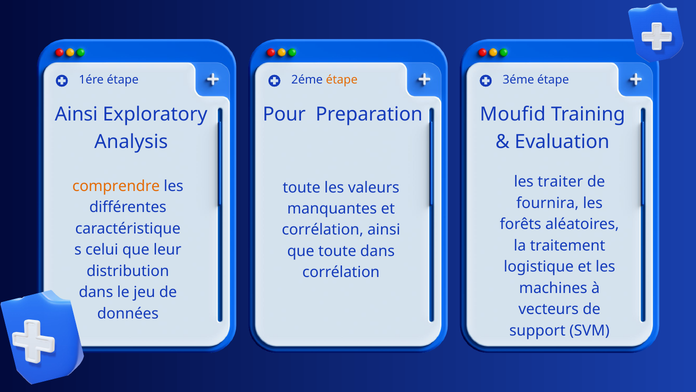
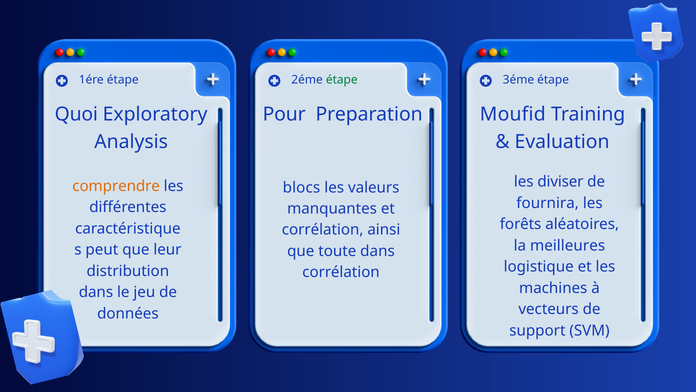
étape at (342, 80) colour: orange -> green
Ainsi at (76, 114): Ainsi -> Quoi
traiter: traiter -> diviser
toute at (302, 187): toute -> blocs
traitement: traitement -> meilleures
celui: celui -> peut
